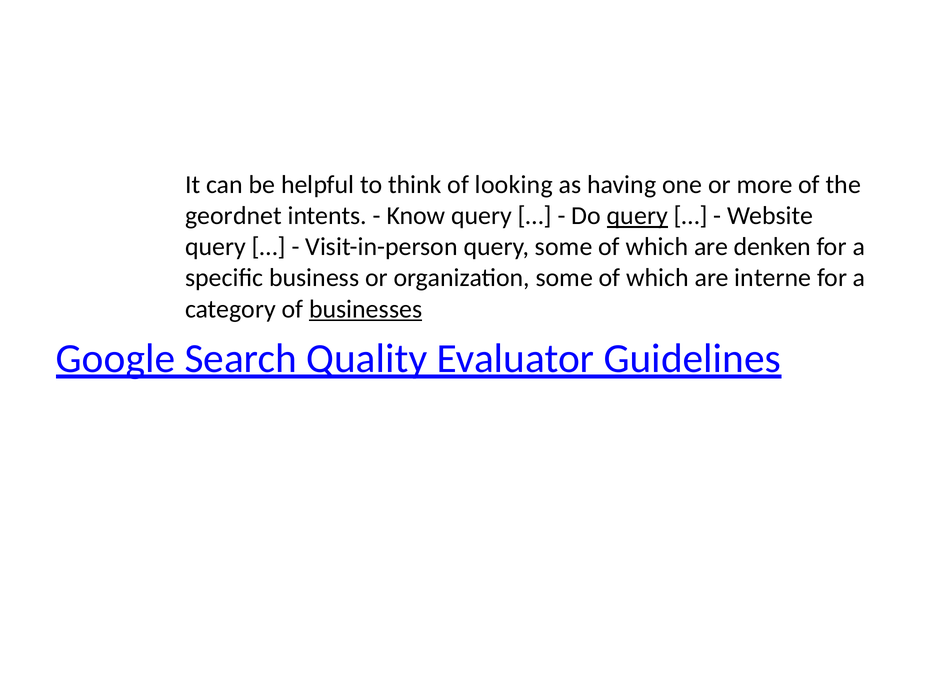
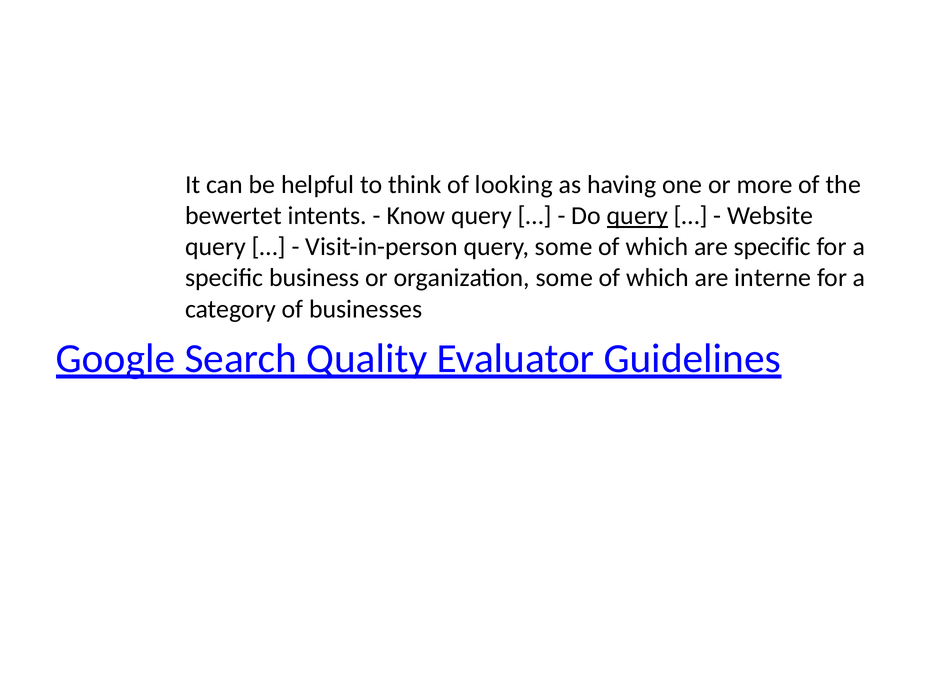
geordnet: geordnet -> bewertet
are denken: denken -> specific
businesses underline: present -> none
